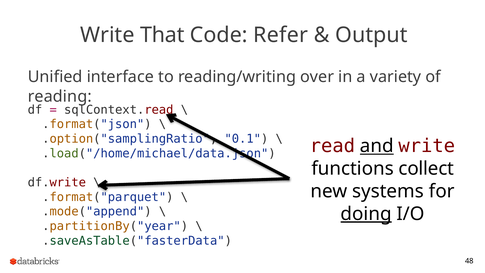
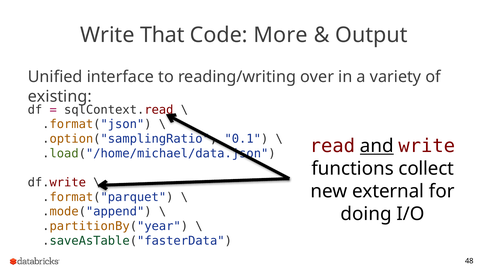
Refer: Refer -> More
reading: reading -> existing
systems: systems -> external
doing underline: present -> none
